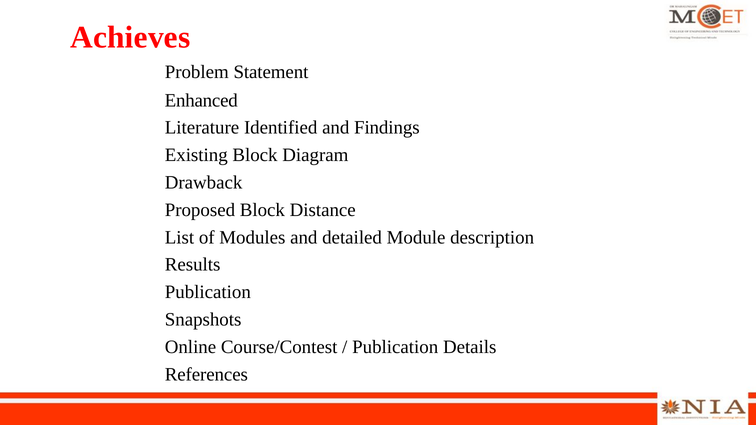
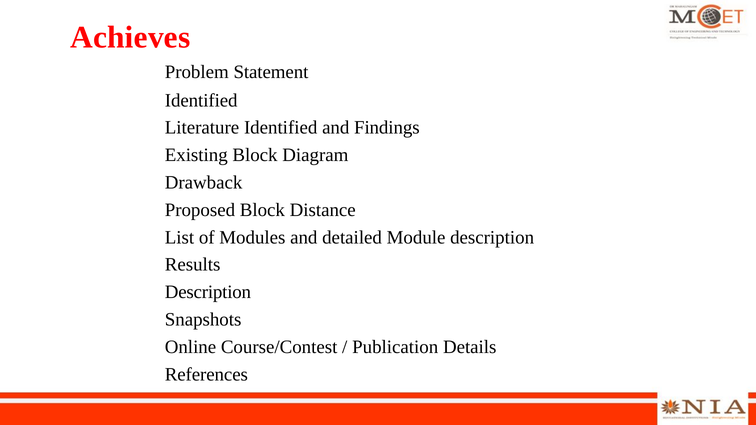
Enhanced at (201, 100): Enhanced -> Identified
Publication at (208, 292): Publication -> Description
